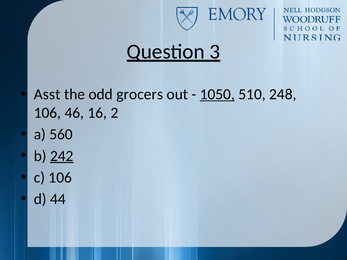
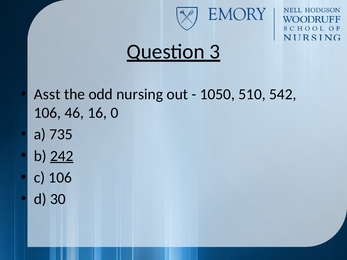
grocers: grocers -> nursing
1050 underline: present -> none
248: 248 -> 542
2: 2 -> 0
560: 560 -> 735
44: 44 -> 30
